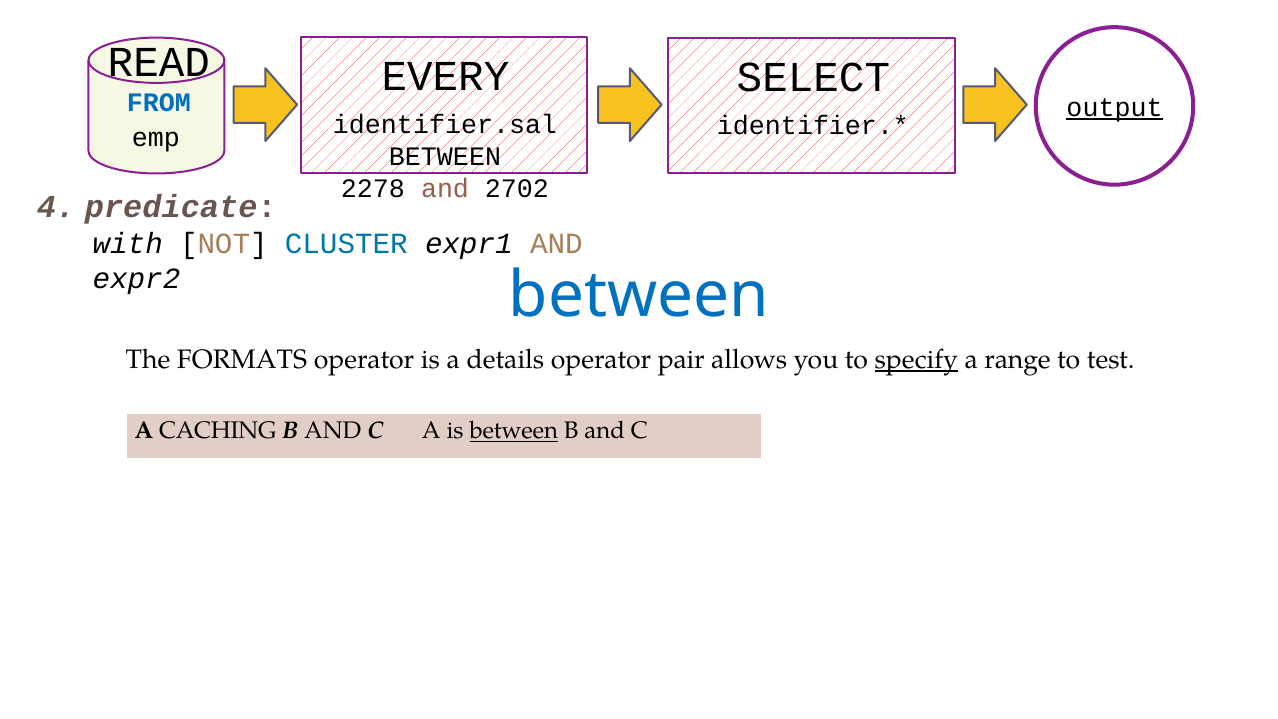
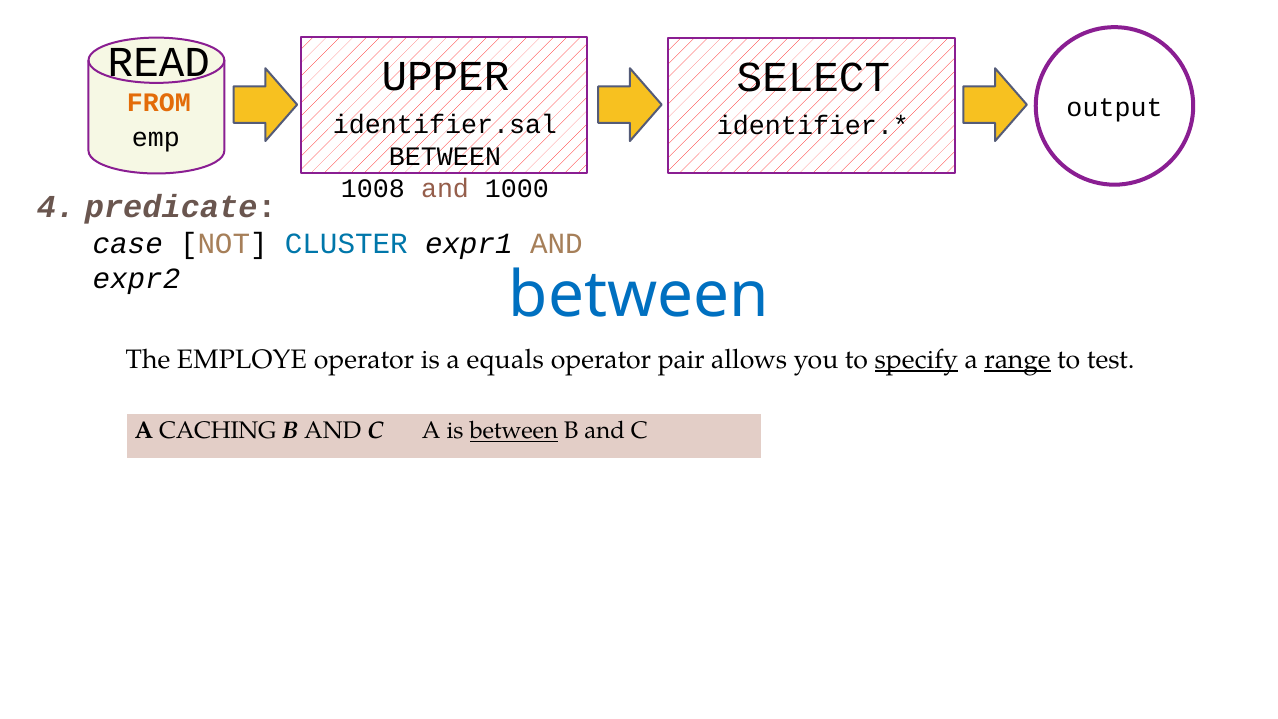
EVERY: EVERY -> UPPER
FROM colour: blue -> orange
output underline: present -> none
2278: 2278 -> 1008
2702: 2702 -> 1000
with: with -> case
FORMATS: FORMATS -> EMPLOYE
details: details -> equals
range underline: none -> present
